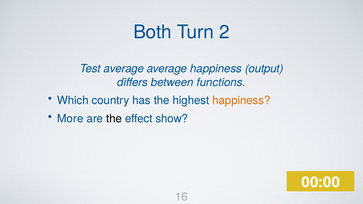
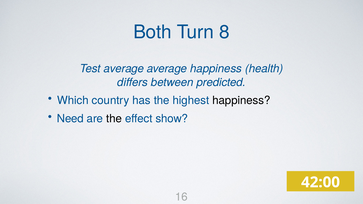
2: 2 -> 8
output: output -> health
functions: functions -> predicted
happiness at (241, 101) colour: orange -> black
More: More -> Need
00:00: 00:00 -> 42:00
